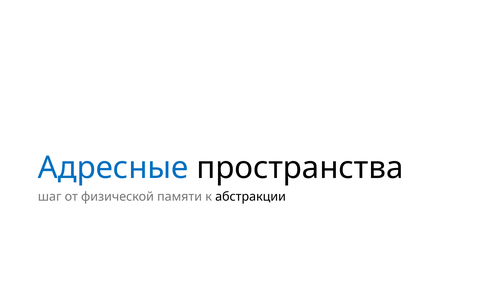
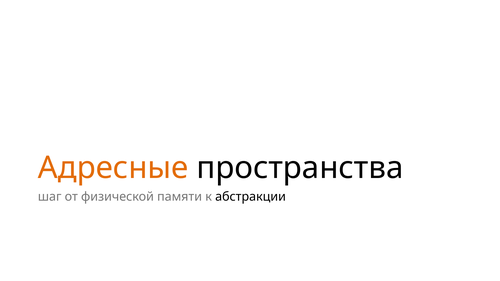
Адресные colour: blue -> orange
